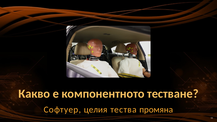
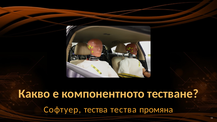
Софтуер целия: целия -> тества
